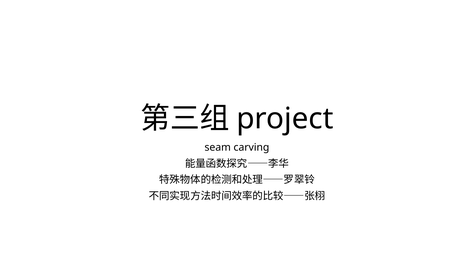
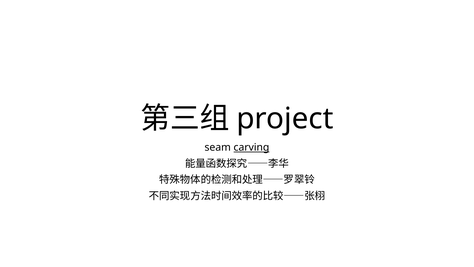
carving underline: none -> present
